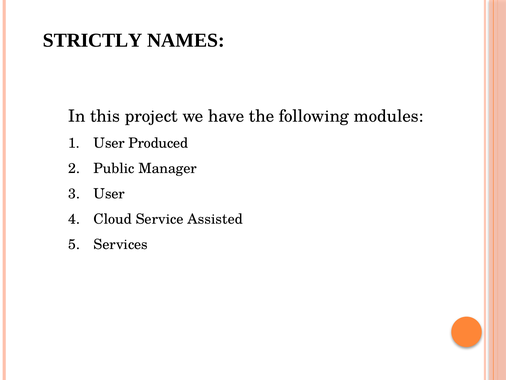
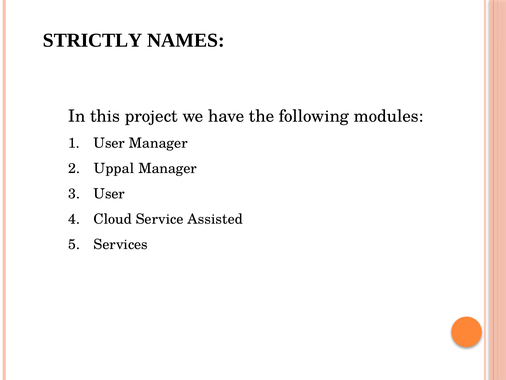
User Produced: Produced -> Manager
Public: Public -> Uppal
